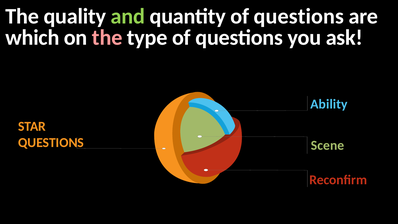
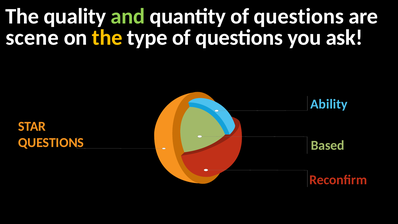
which: which -> scene
the at (107, 38) colour: pink -> yellow
Scene: Scene -> Based
